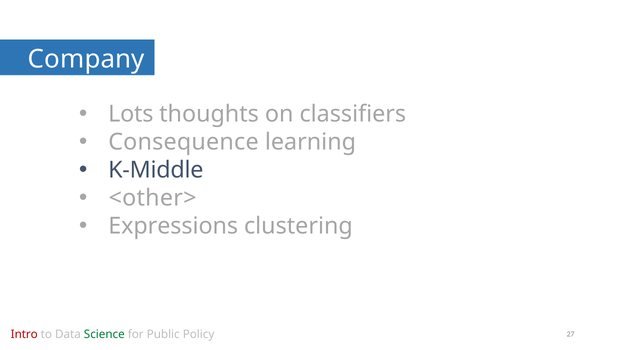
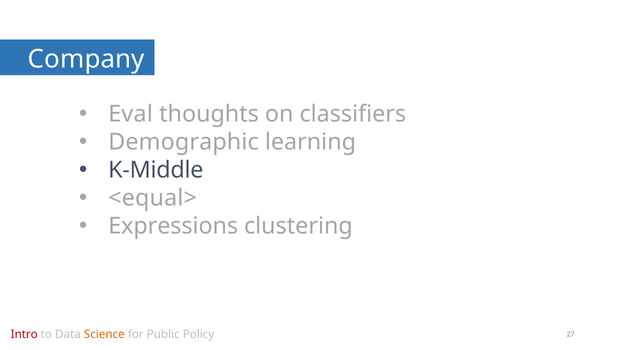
Lots: Lots -> Eval
Consequence: Consequence -> Demographic
<other>: <other> -> <equal>
Science colour: green -> orange
